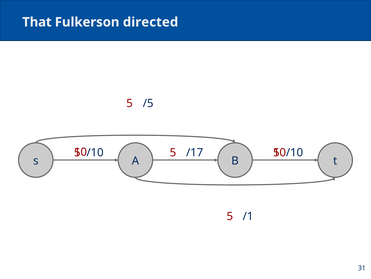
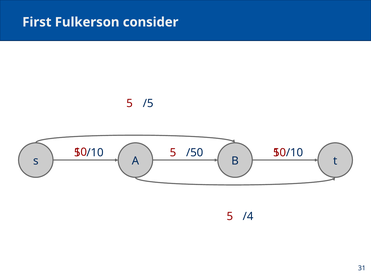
That: That -> First
directed: directed -> consider
/17: /17 -> /50
/1: /1 -> /4
